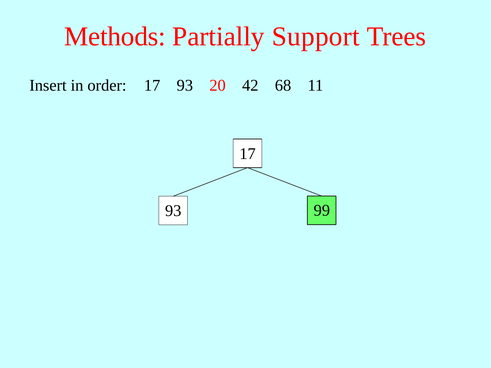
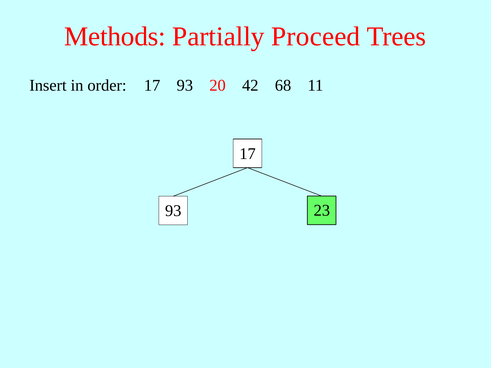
Support: Support -> Proceed
99: 99 -> 23
